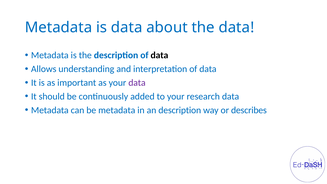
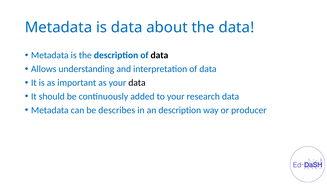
data at (137, 83) colour: purple -> black
be metadata: metadata -> describes
describes: describes -> producer
